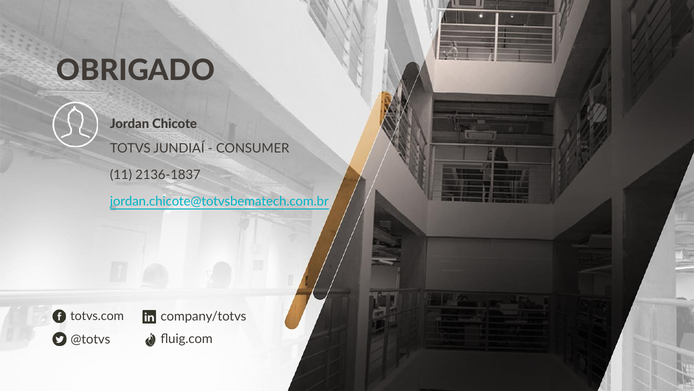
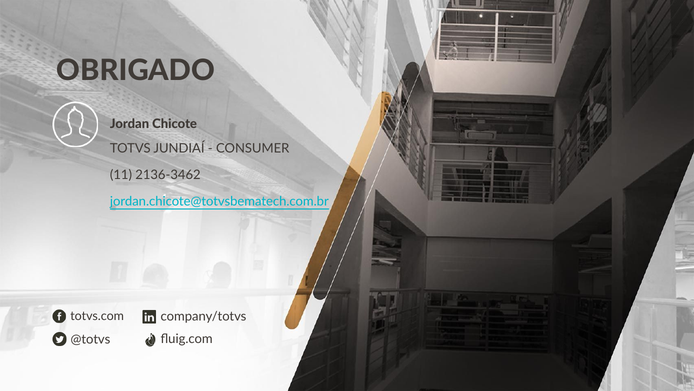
2136-1837: 2136-1837 -> 2136-3462
